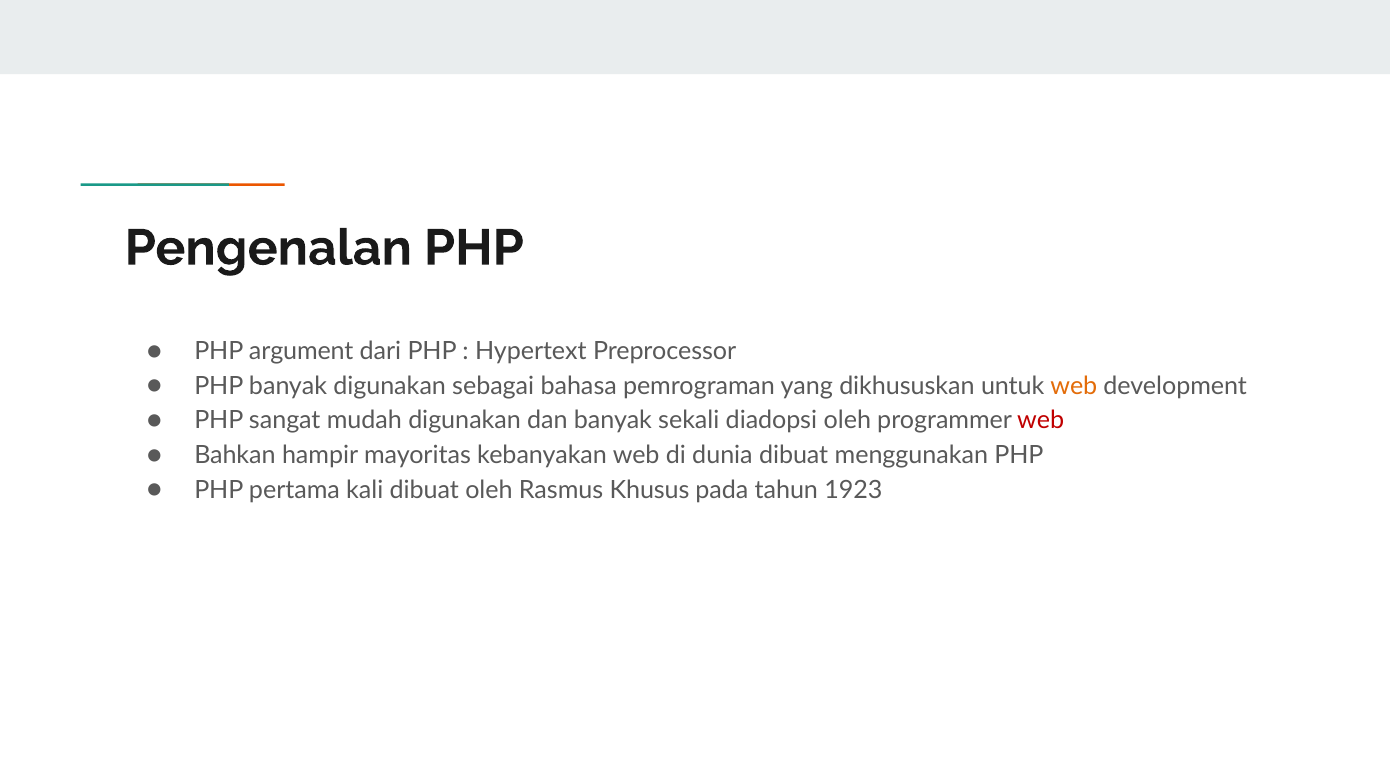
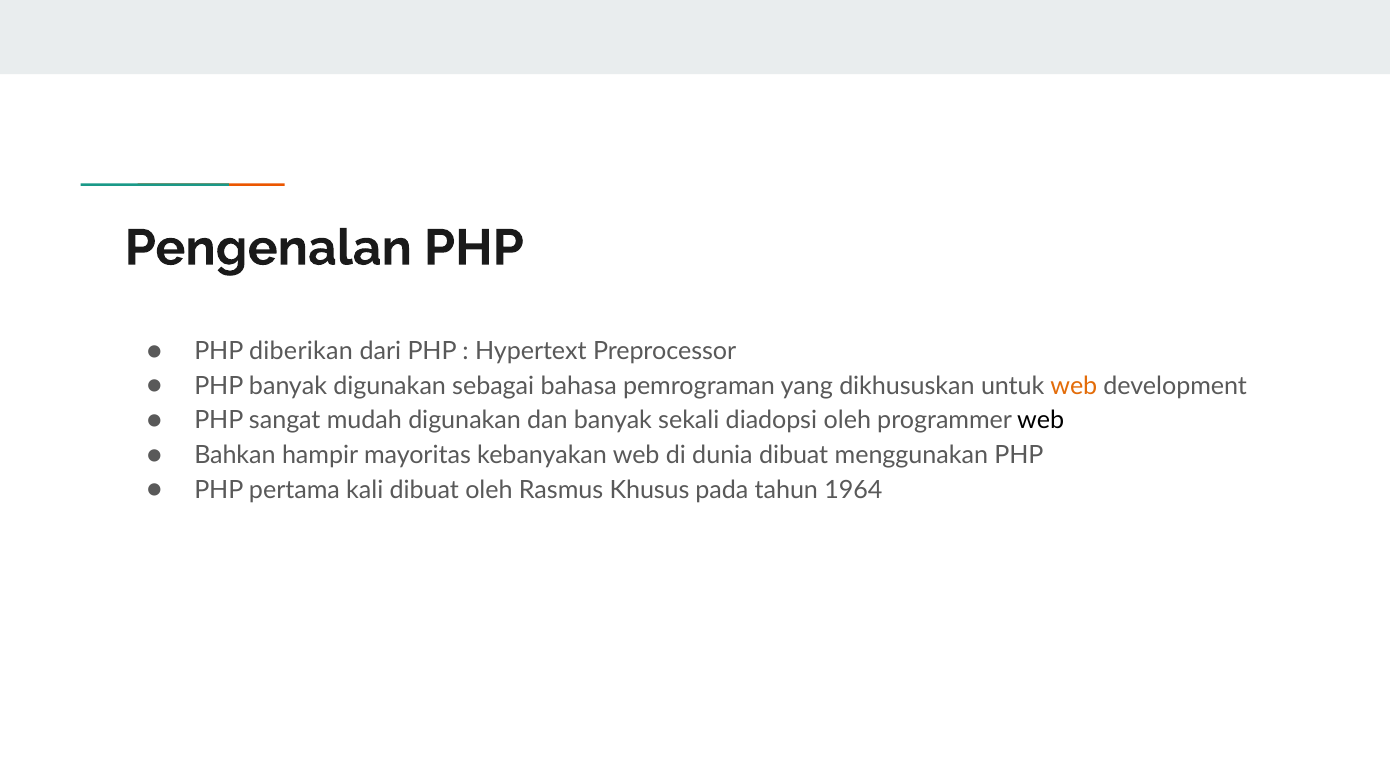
argument: argument -> diberikan
web at (1041, 421) colour: red -> black
1923: 1923 -> 1964
